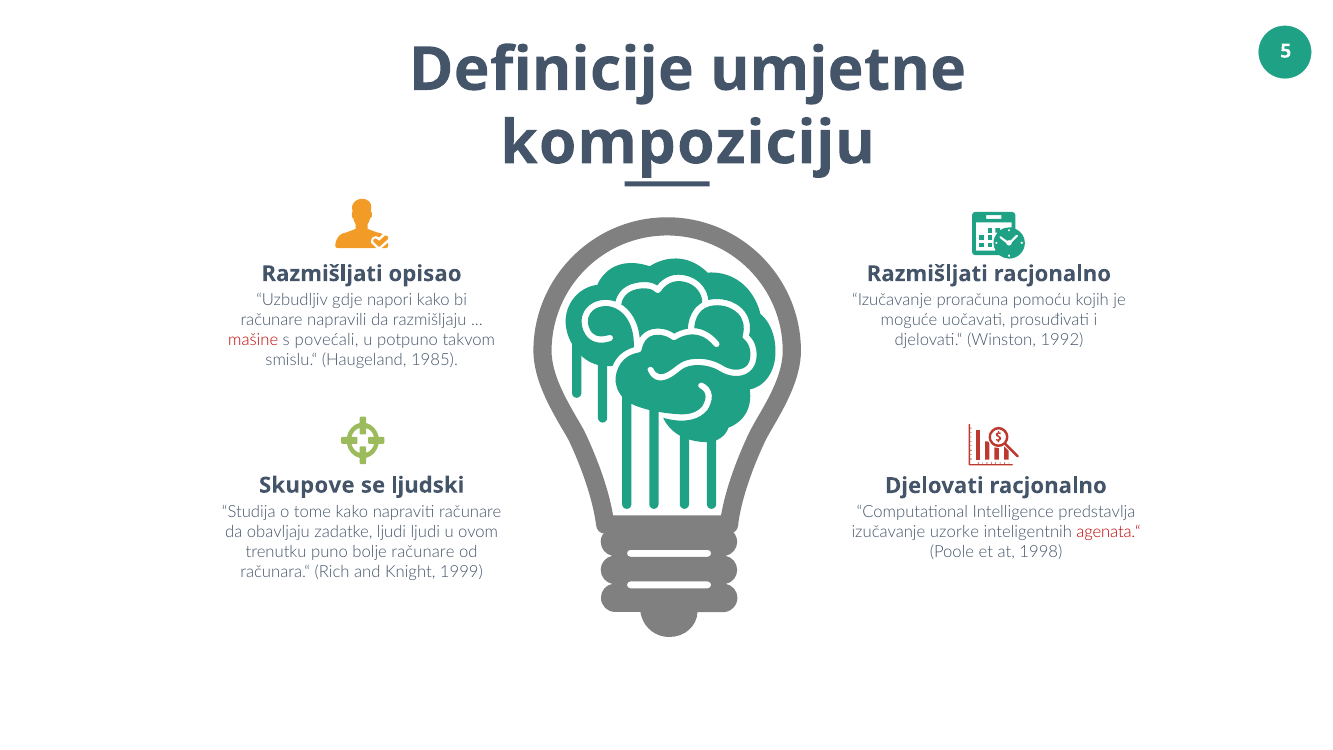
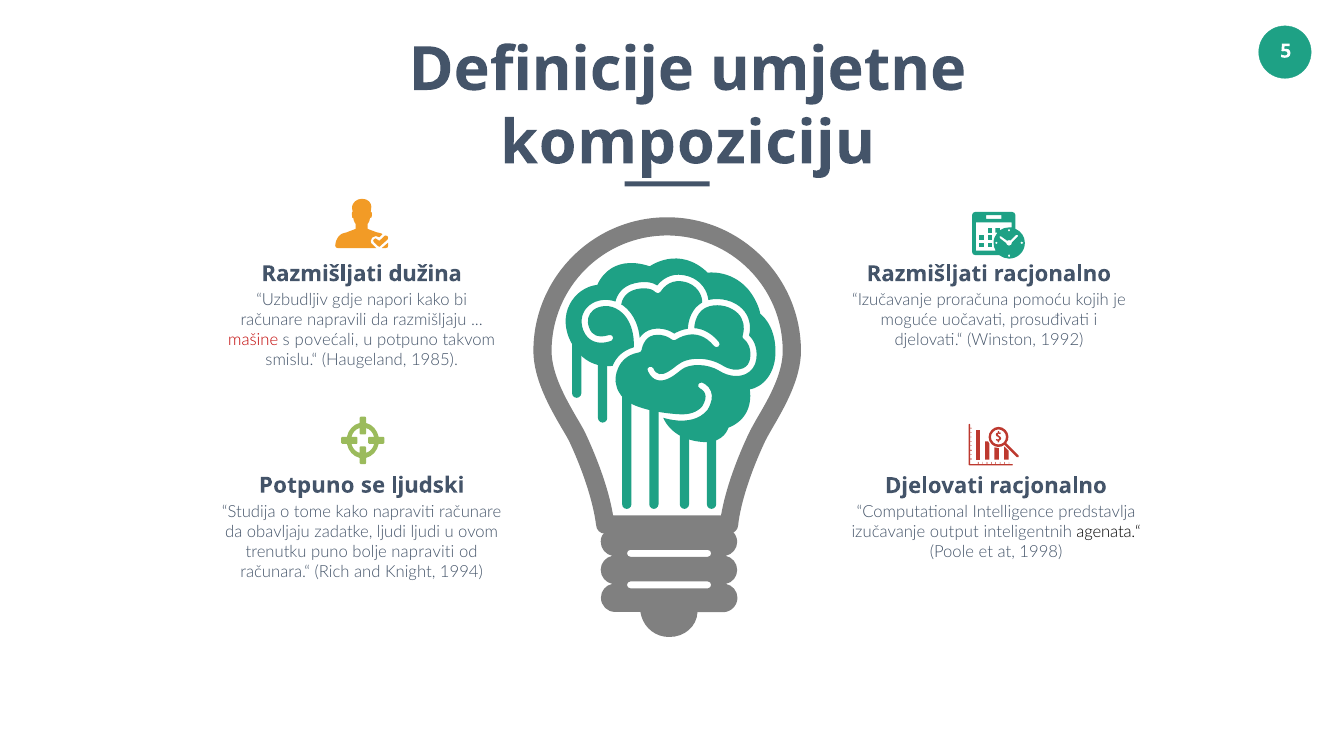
opisao: opisao -> dužina
Skupove at (307, 485): Skupove -> Potpuno
uzorke: uzorke -> output
agenata.“ colour: red -> black
bolje računare: računare -> napraviti
1999: 1999 -> 1994
